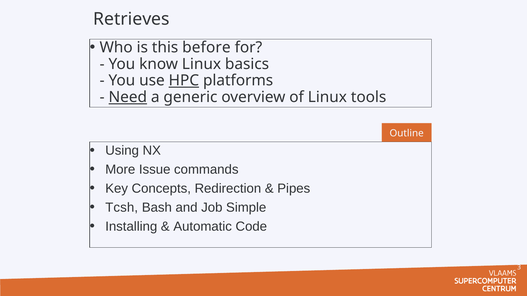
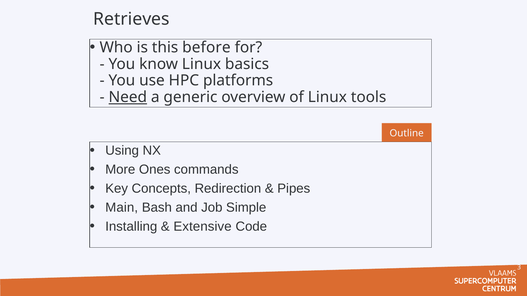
HPC underline: present -> none
Issue: Issue -> Ones
Tcsh: Tcsh -> Main
Automatic: Automatic -> Extensive
